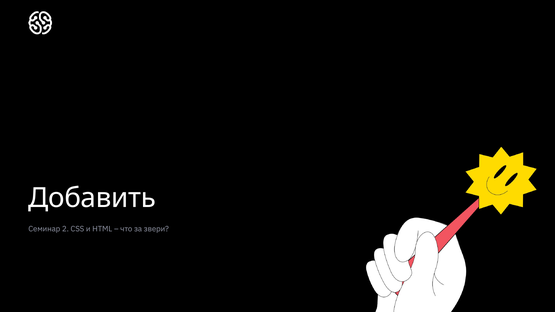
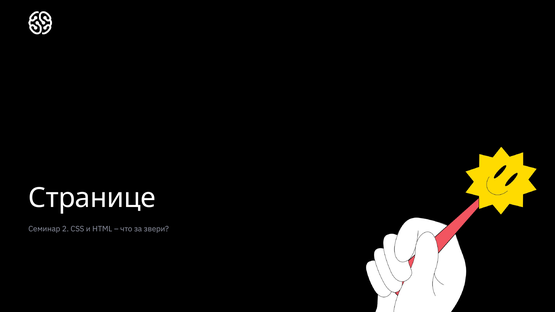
Добавить: Добавить -> Странице
